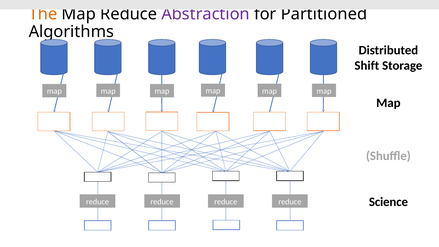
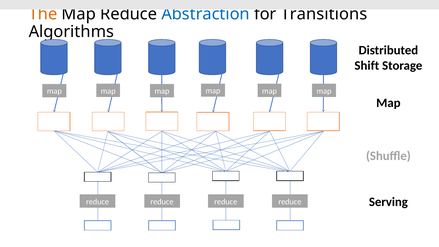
Abstraction colour: purple -> blue
Partitioned: Partitioned -> Transitions
Science: Science -> Serving
